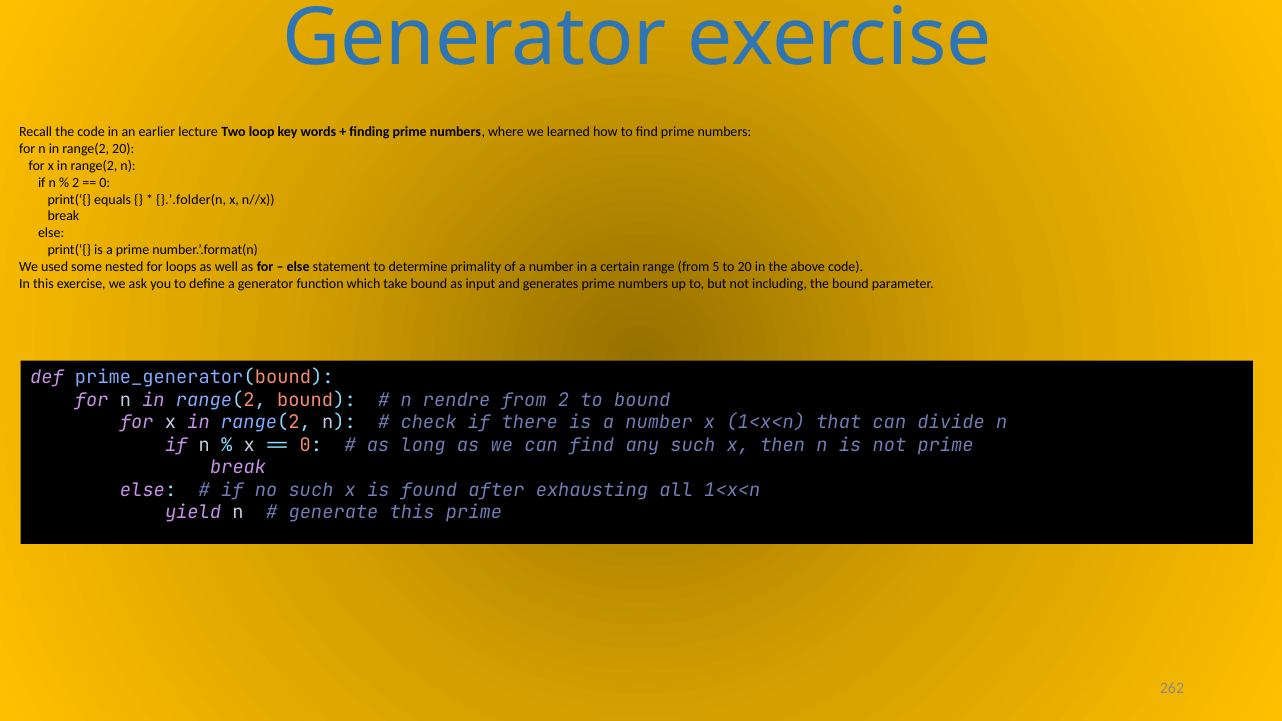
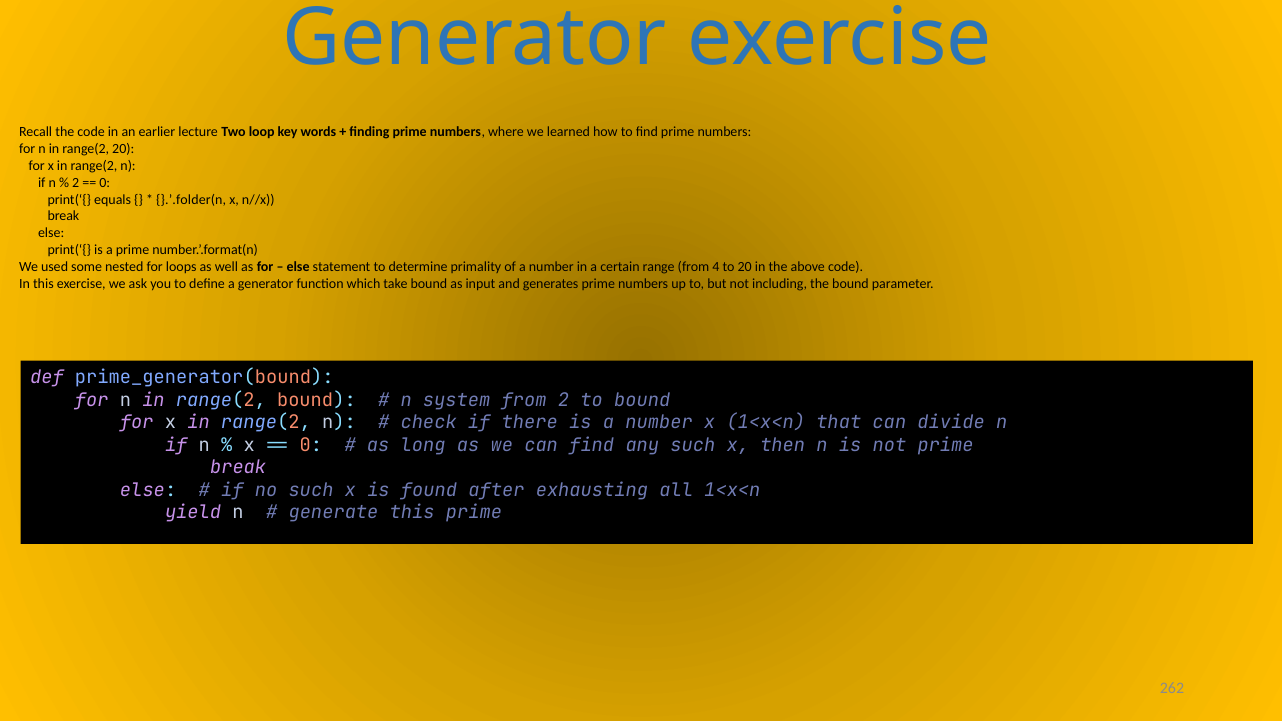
5: 5 -> 4
rendre: rendre -> system
